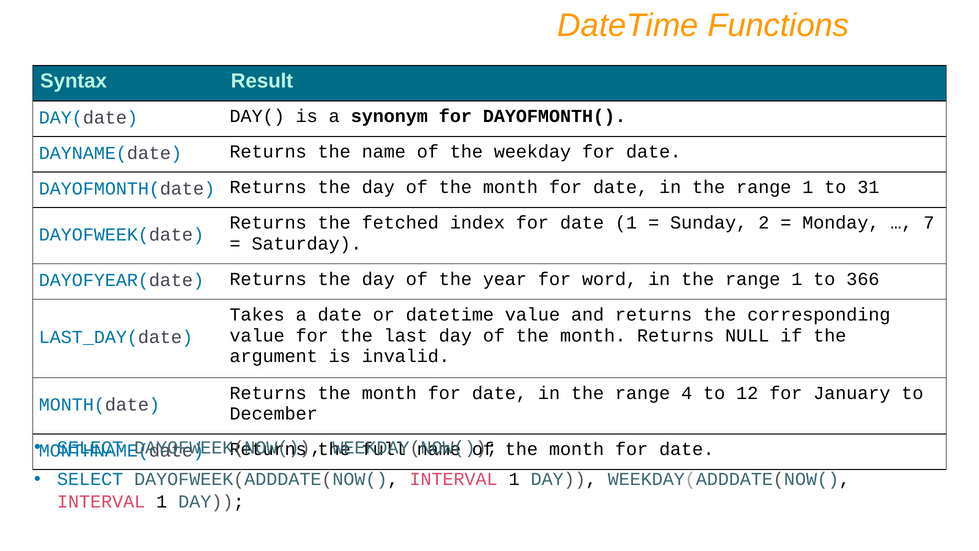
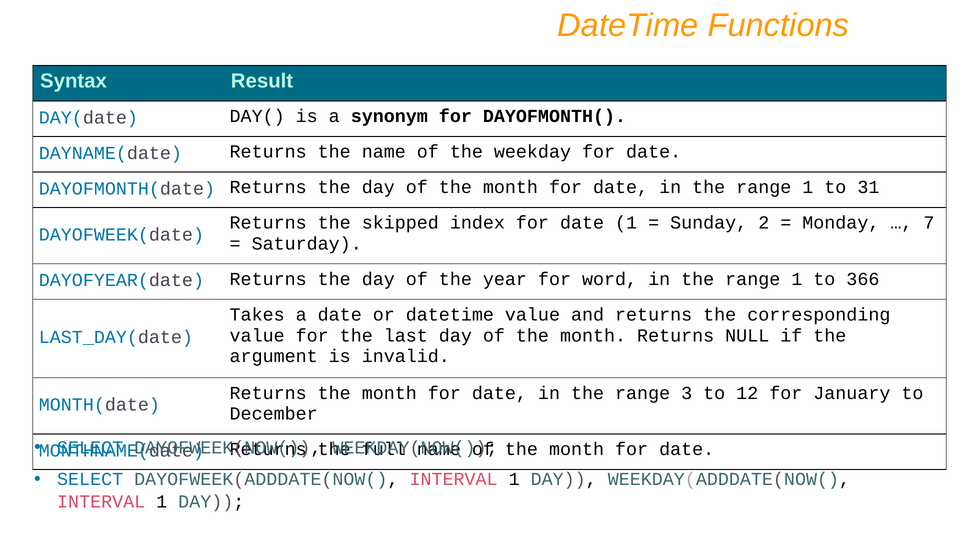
fetched: fetched -> skipped
4: 4 -> 3
